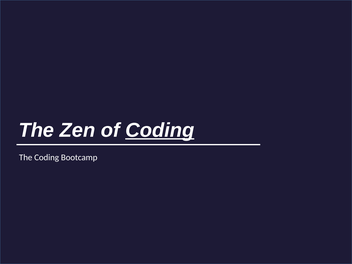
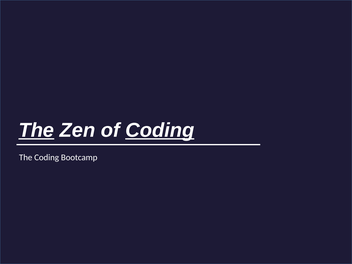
The at (36, 130) underline: none -> present
